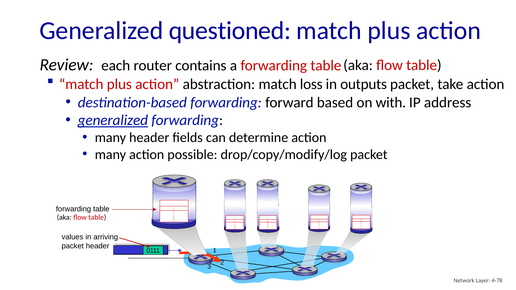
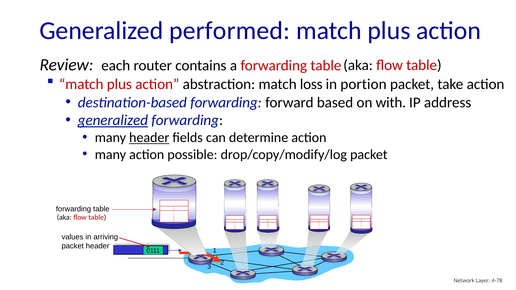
questioned: questioned -> performed
outputs: outputs -> portion
header at (149, 138) underline: none -> present
